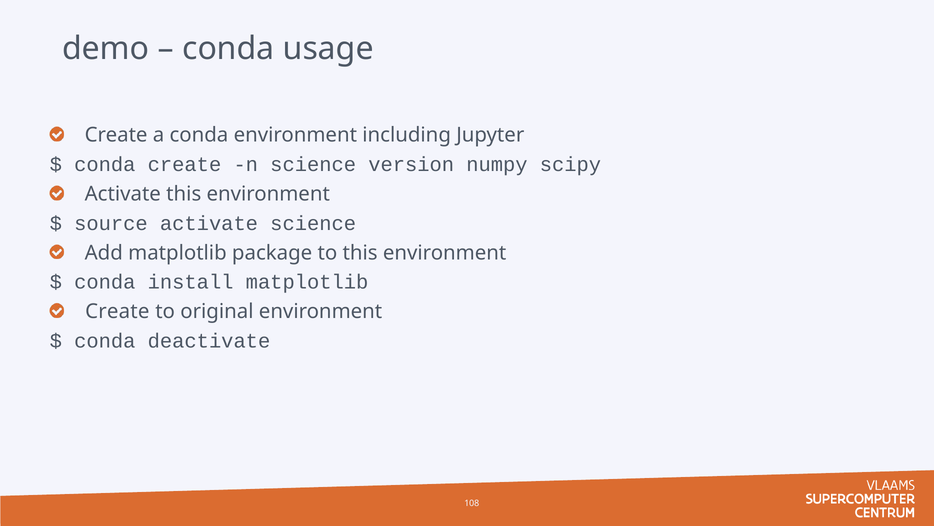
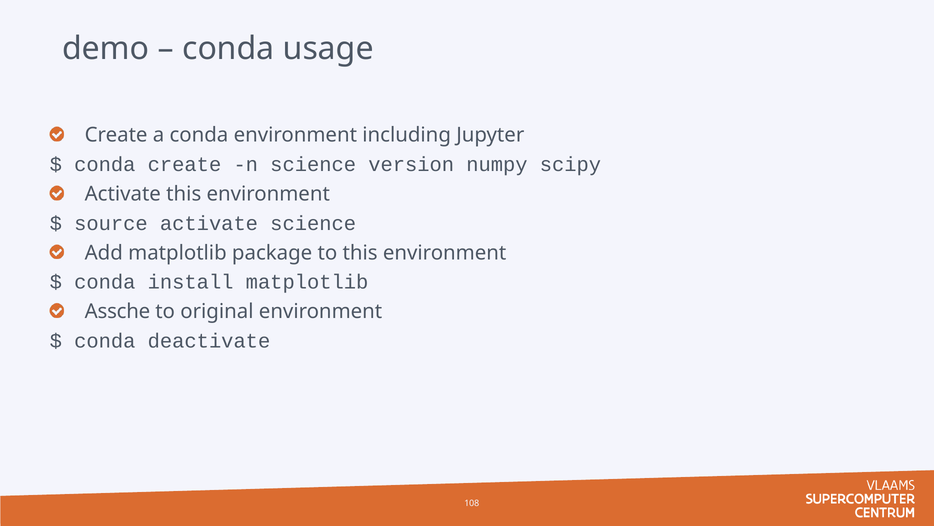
Create at (117, 311): Create -> Assche
